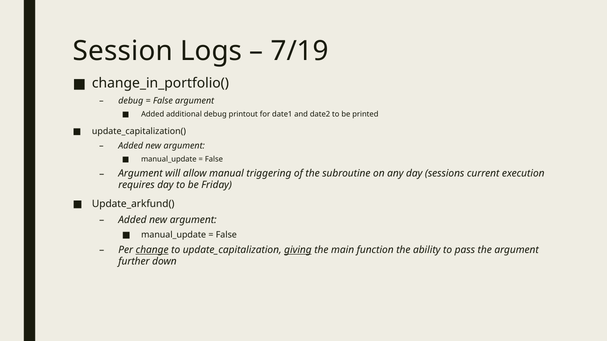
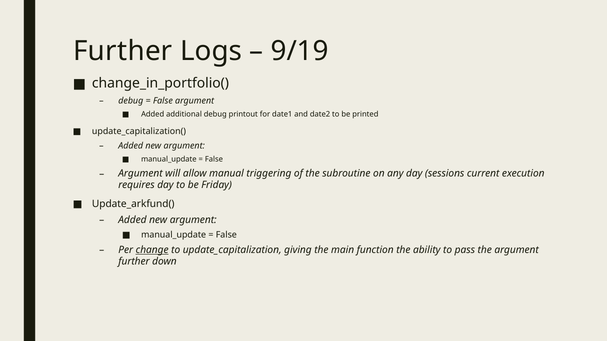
Session at (123, 51): Session -> Further
7/19: 7/19 -> 9/19
giving underline: present -> none
